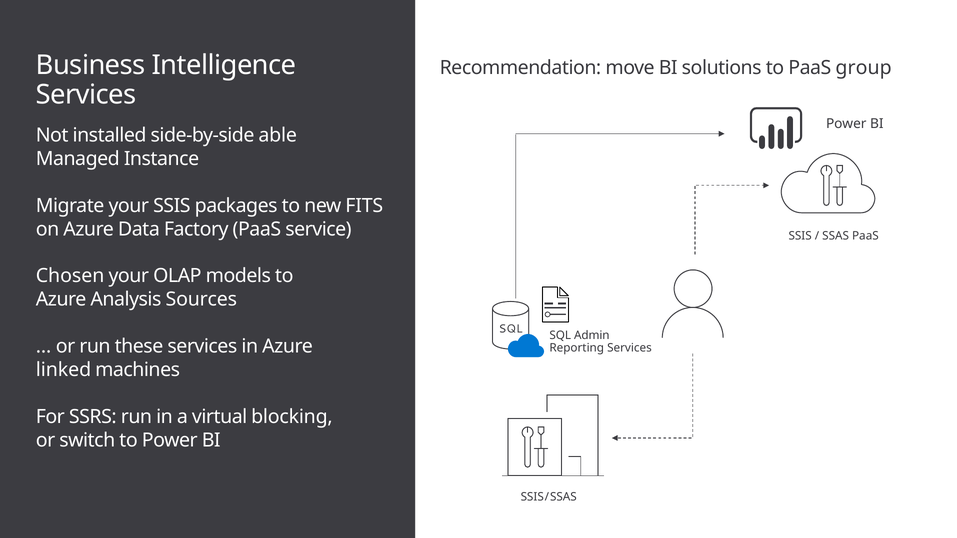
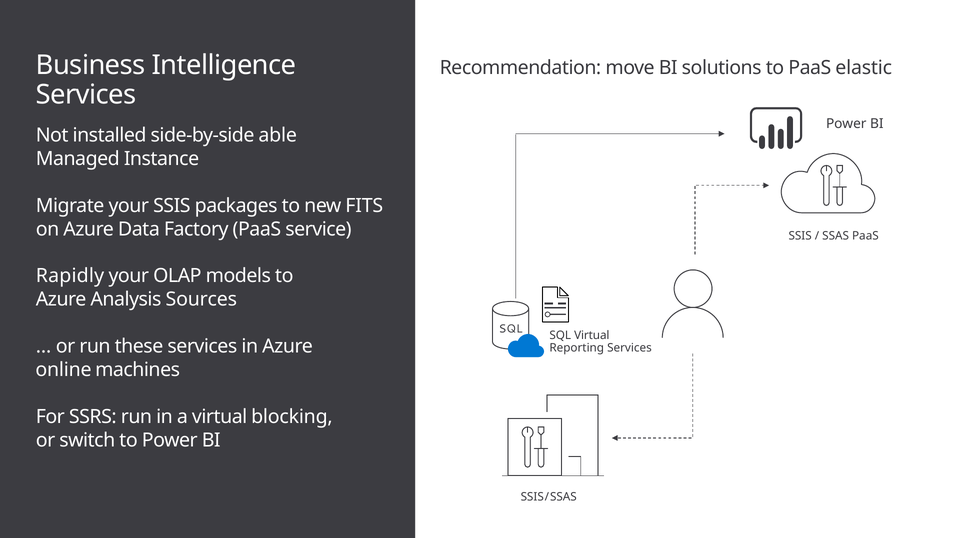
group: group -> elastic
Chosen: Chosen -> Rapidly
SQL Admin: Admin -> Virtual
linked: linked -> online
